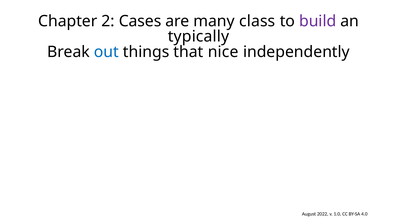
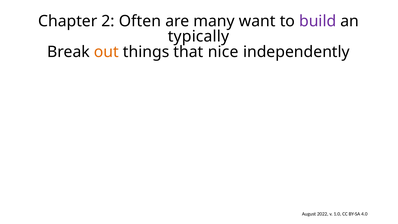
Cases: Cases -> Often
class: class -> want
out colour: blue -> orange
